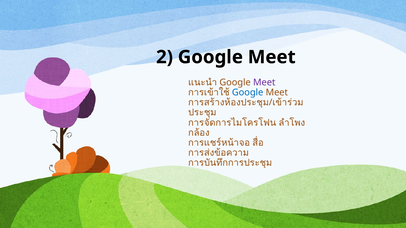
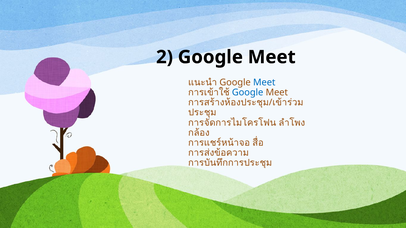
Meet at (264, 83) colour: purple -> blue
